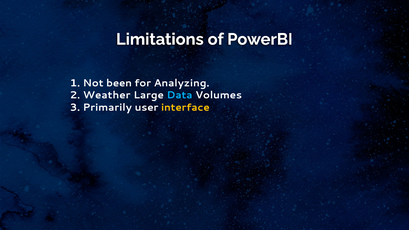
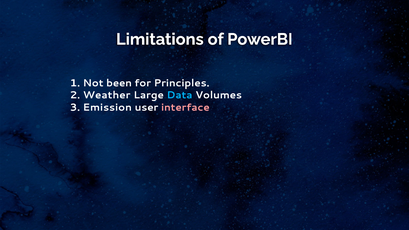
Analyzing: Analyzing -> Principles
Primarily: Primarily -> Emission
interface colour: yellow -> pink
